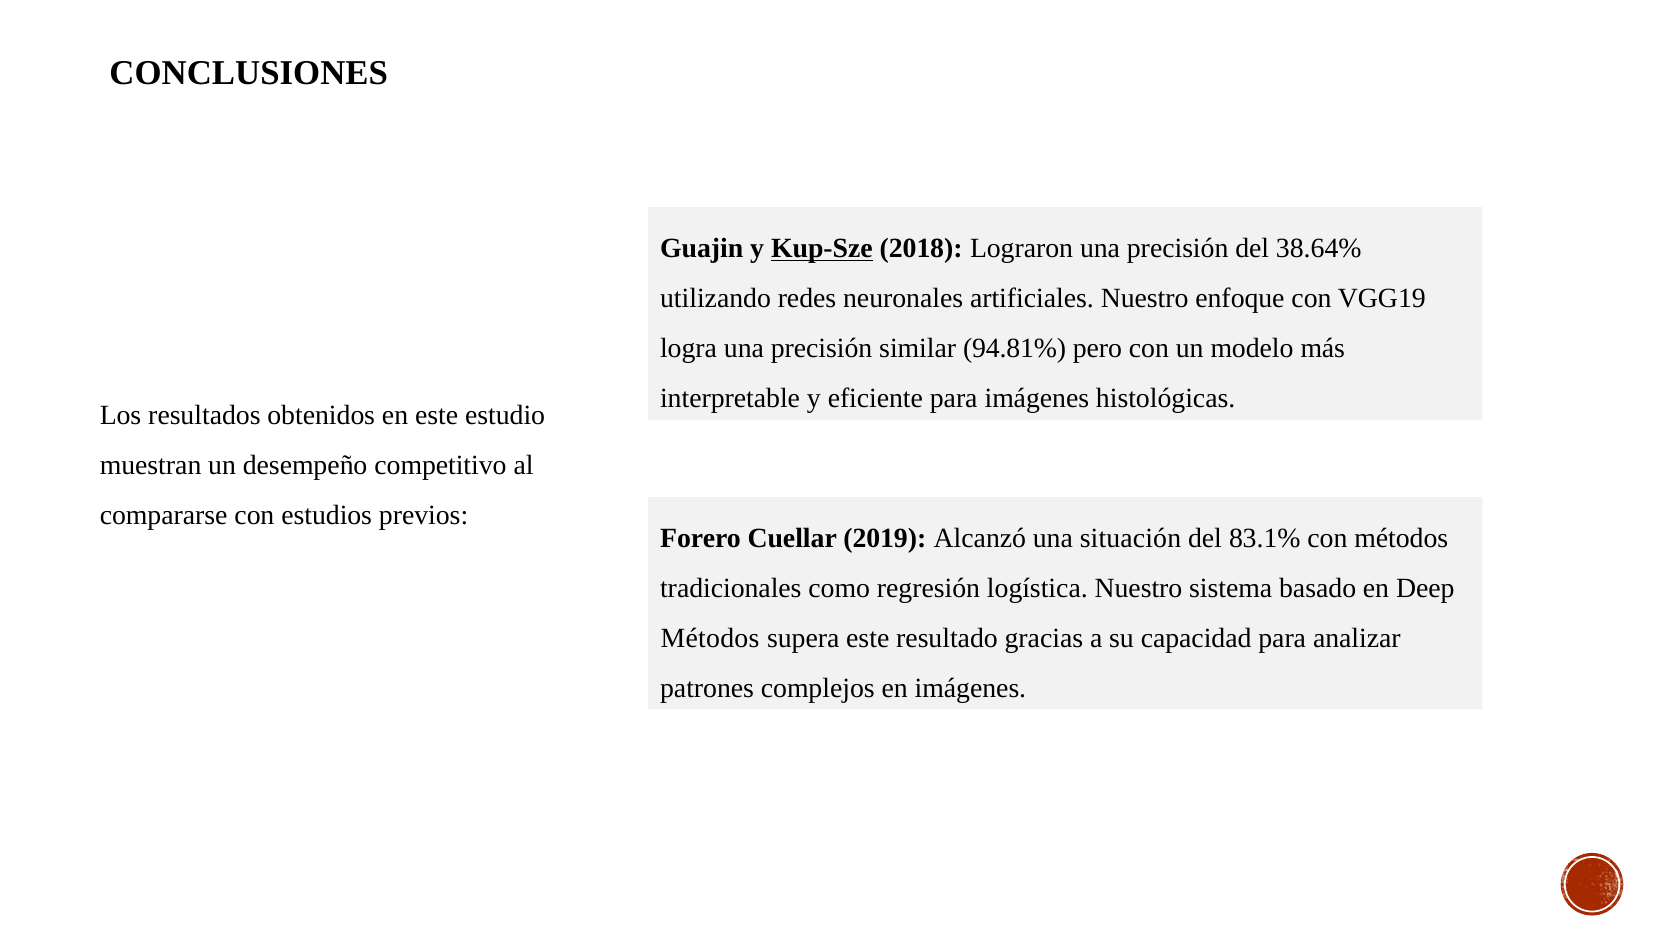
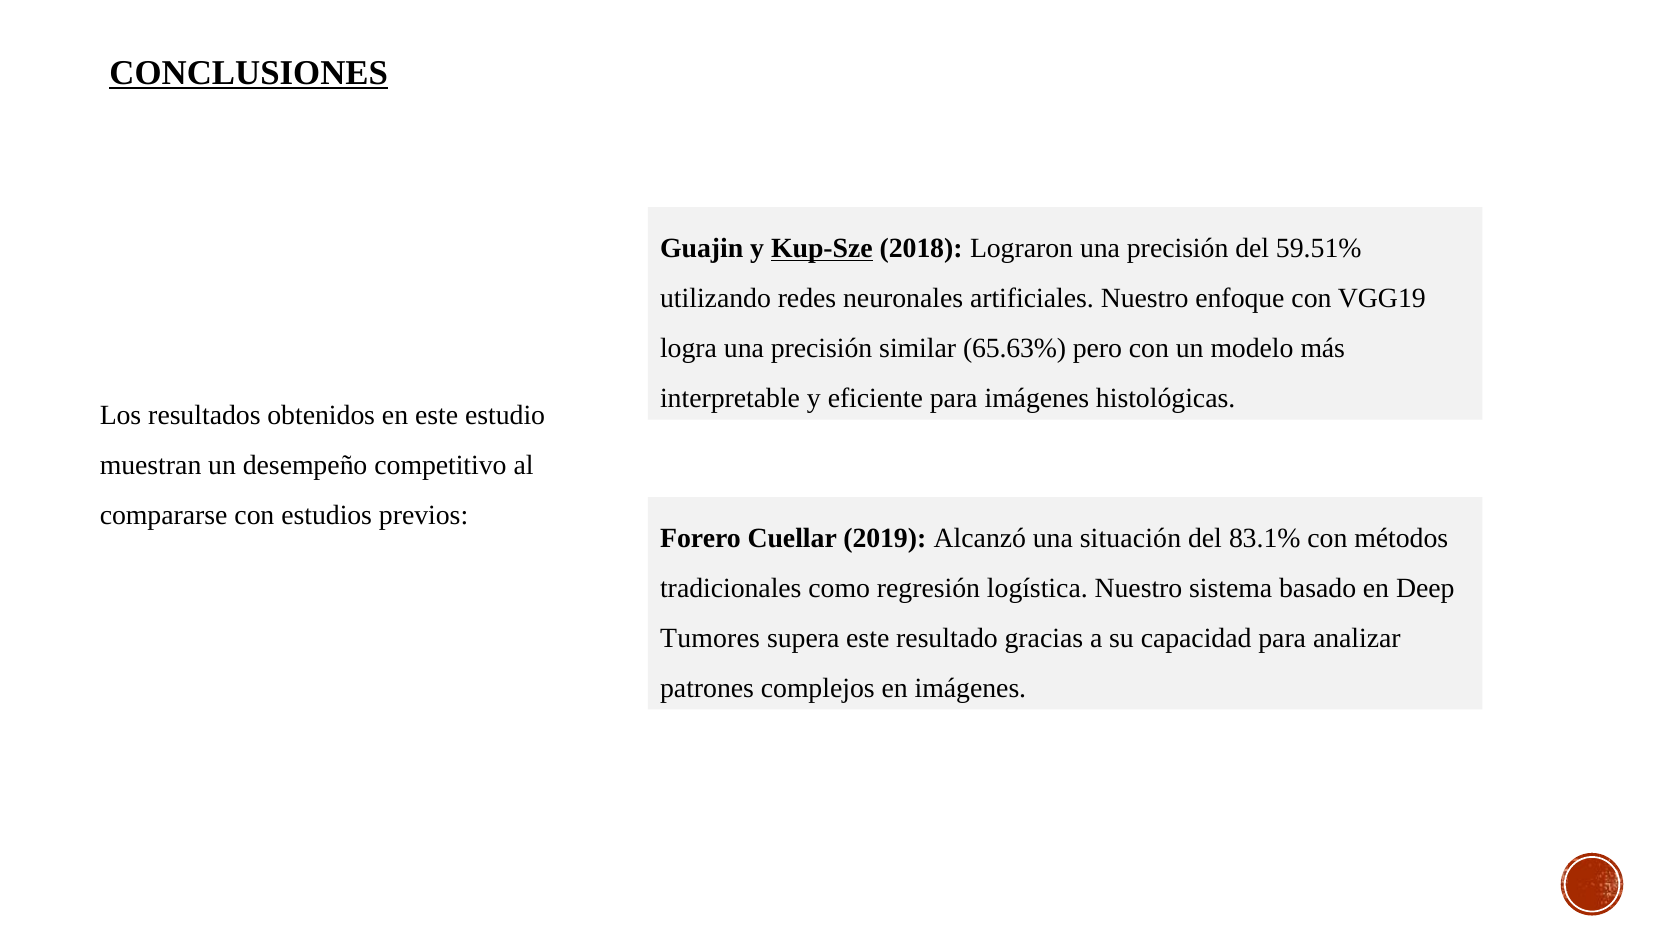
CONCLUSIONES underline: none -> present
38.64%: 38.64% -> 59.51%
94.81%: 94.81% -> 65.63%
Métodos at (710, 638): Métodos -> Tumores
